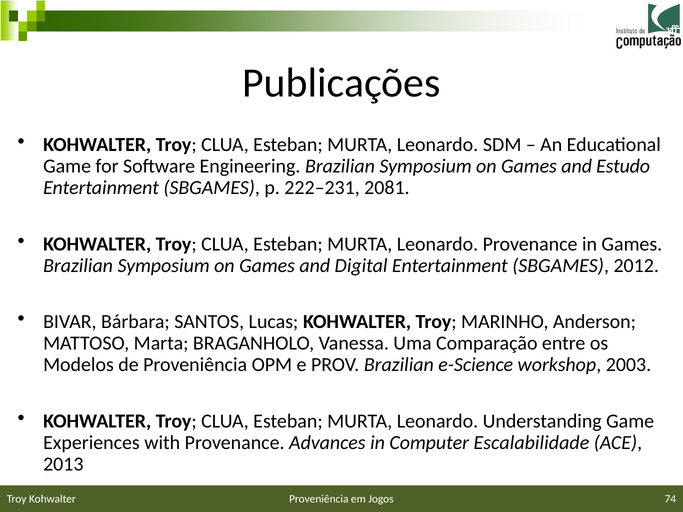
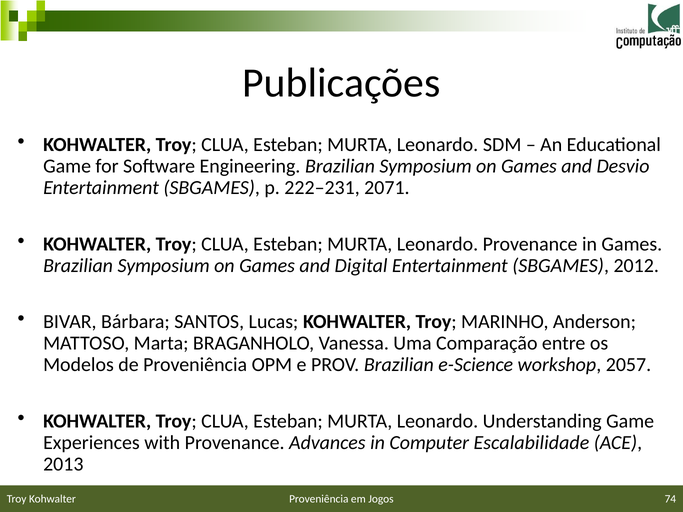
Estudo: Estudo -> Desvio
2081: 2081 -> 2071
2003: 2003 -> 2057
